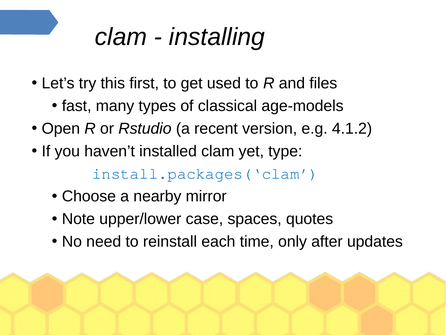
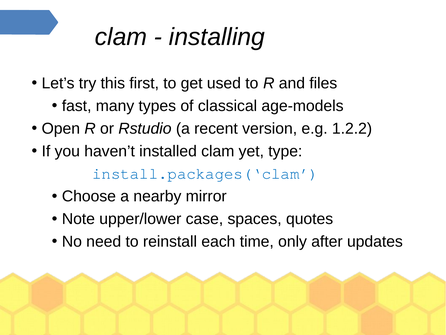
4.1.2: 4.1.2 -> 1.2.2
